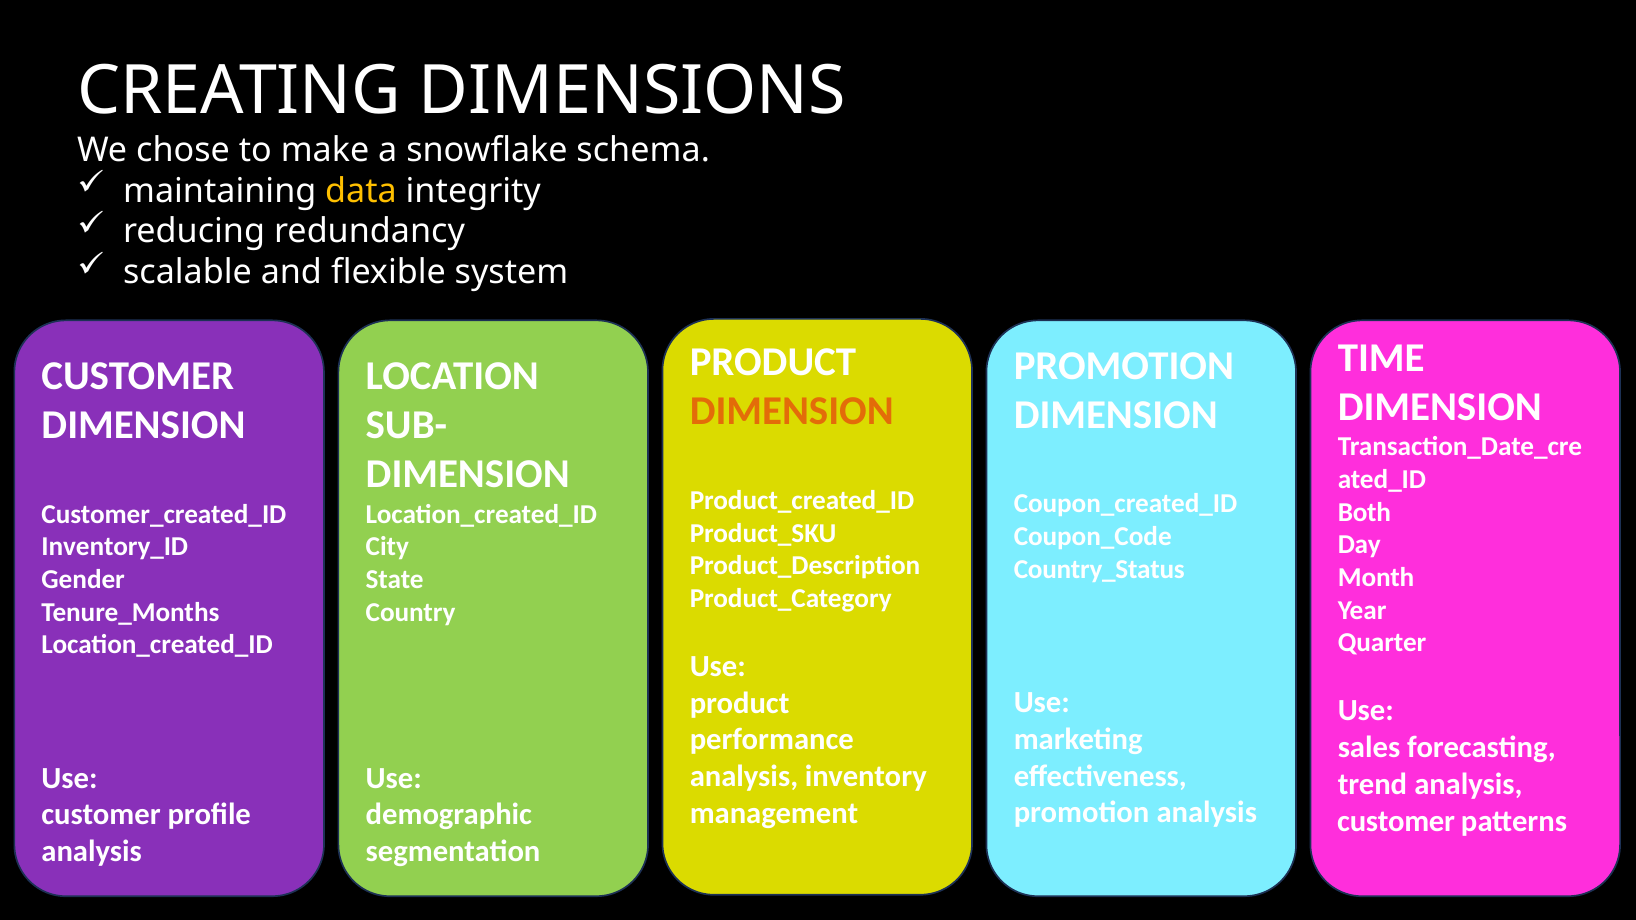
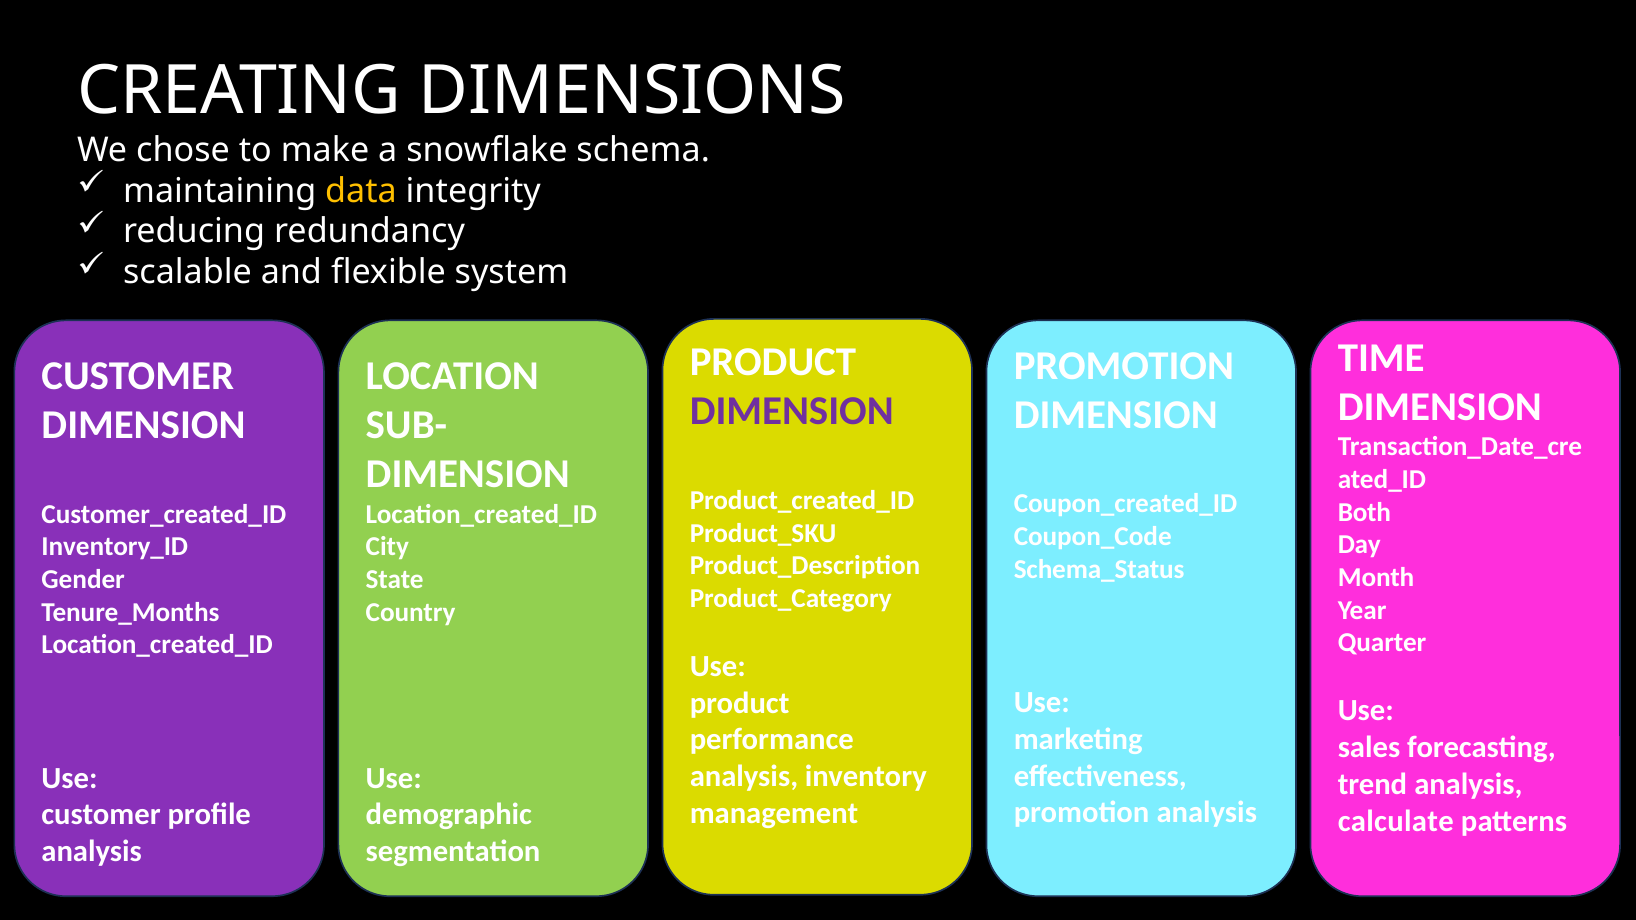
DIMENSION at (792, 411) colour: orange -> purple
Country_Status: Country_Status -> Schema_Status
customer at (1396, 821): customer -> calculate
